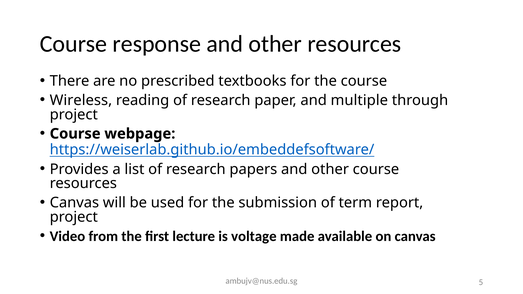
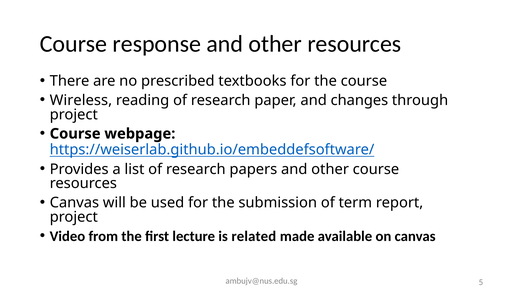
multiple: multiple -> changes
voltage: voltage -> related
